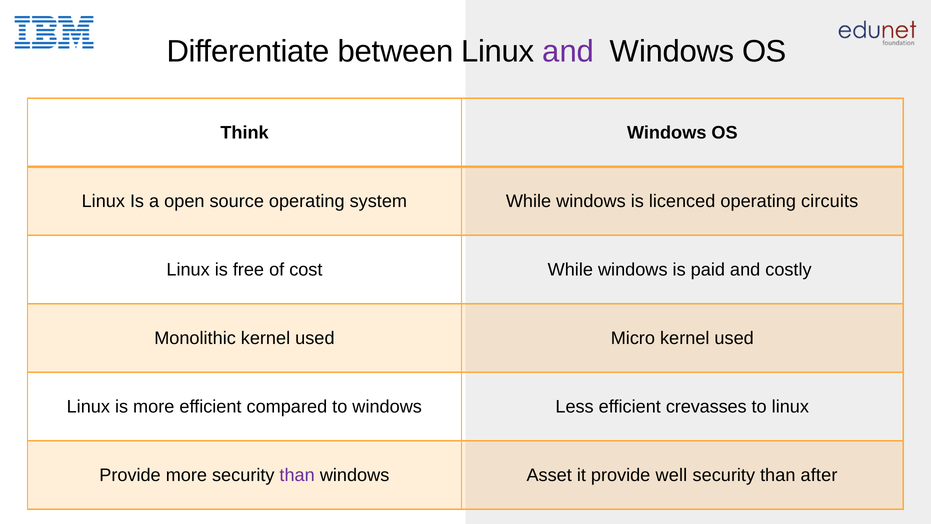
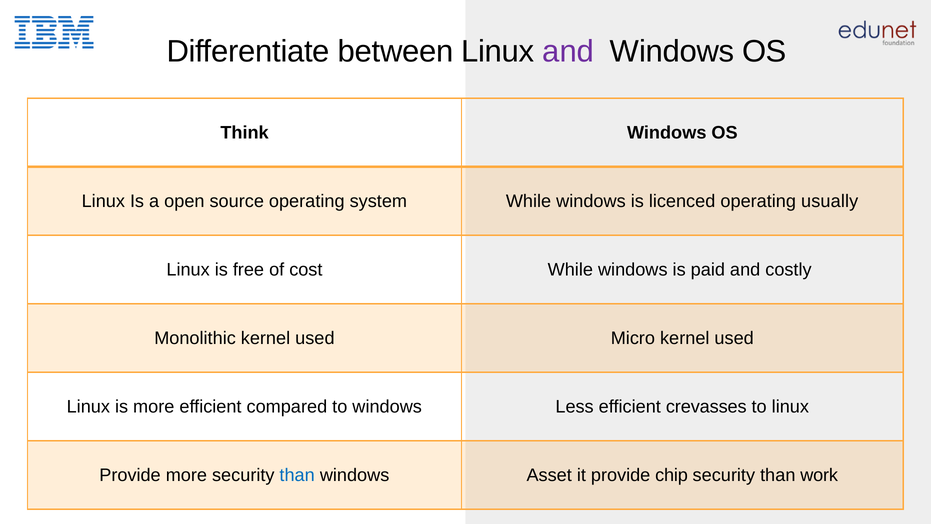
circuits: circuits -> usually
than at (297, 475) colour: purple -> blue
well: well -> chip
after: after -> work
